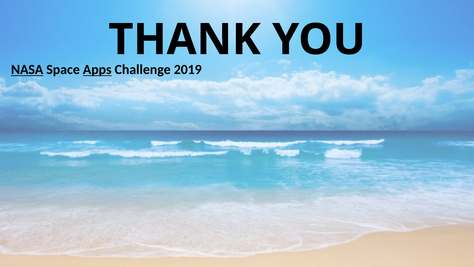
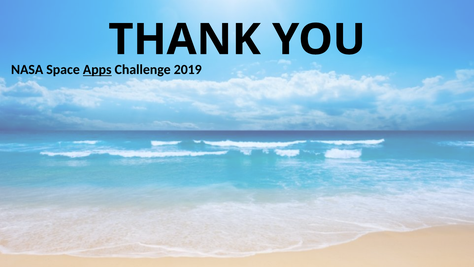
NASA underline: present -> none
